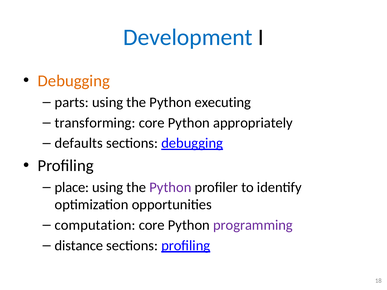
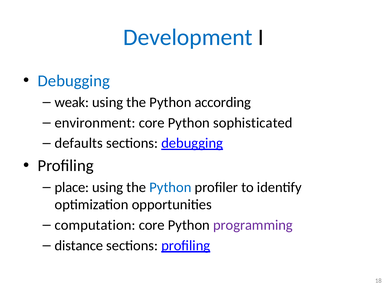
Debugging at (74, 81) colour: orange -> blue
parts: parts -> weak
executing: executing -> according
transforming: transforming -> environment
appropriately: appropriately -> sophisticated
Python at (170, 187) colour: purple -> blue
